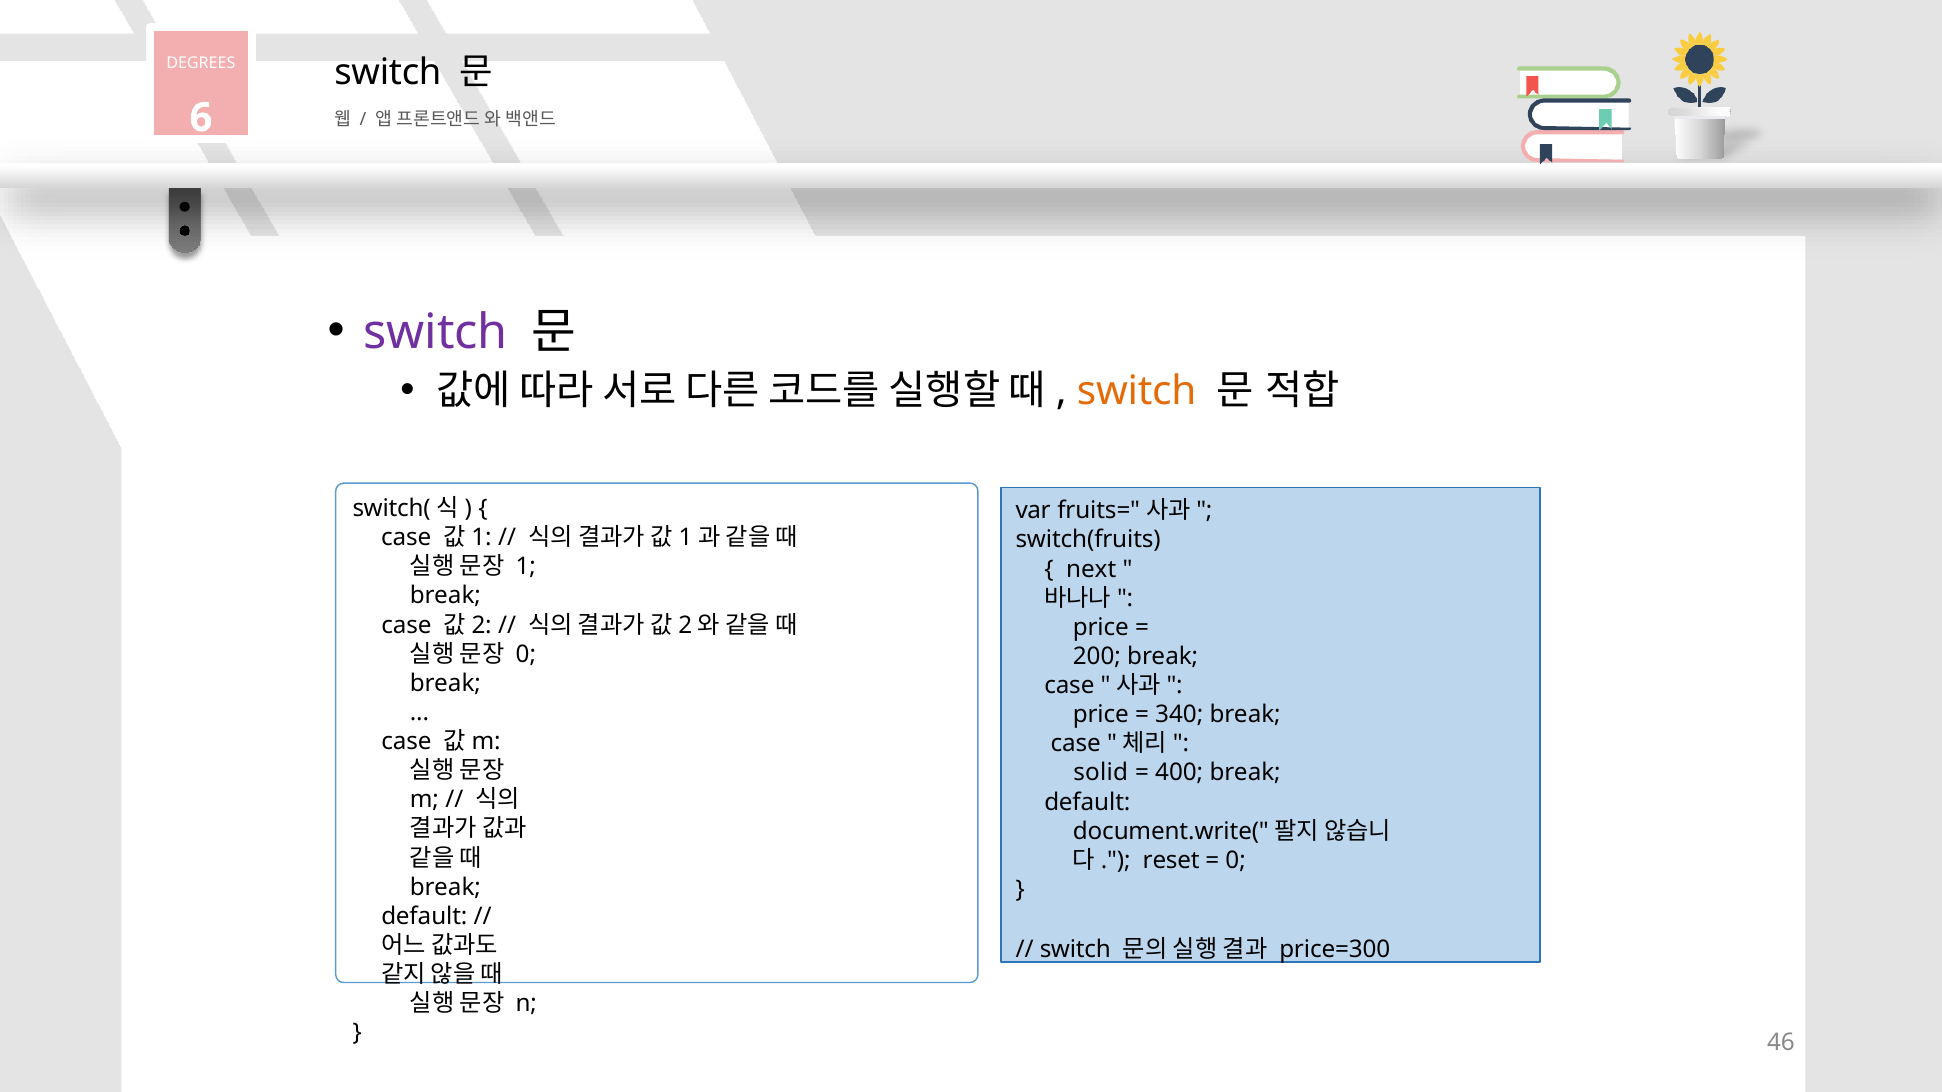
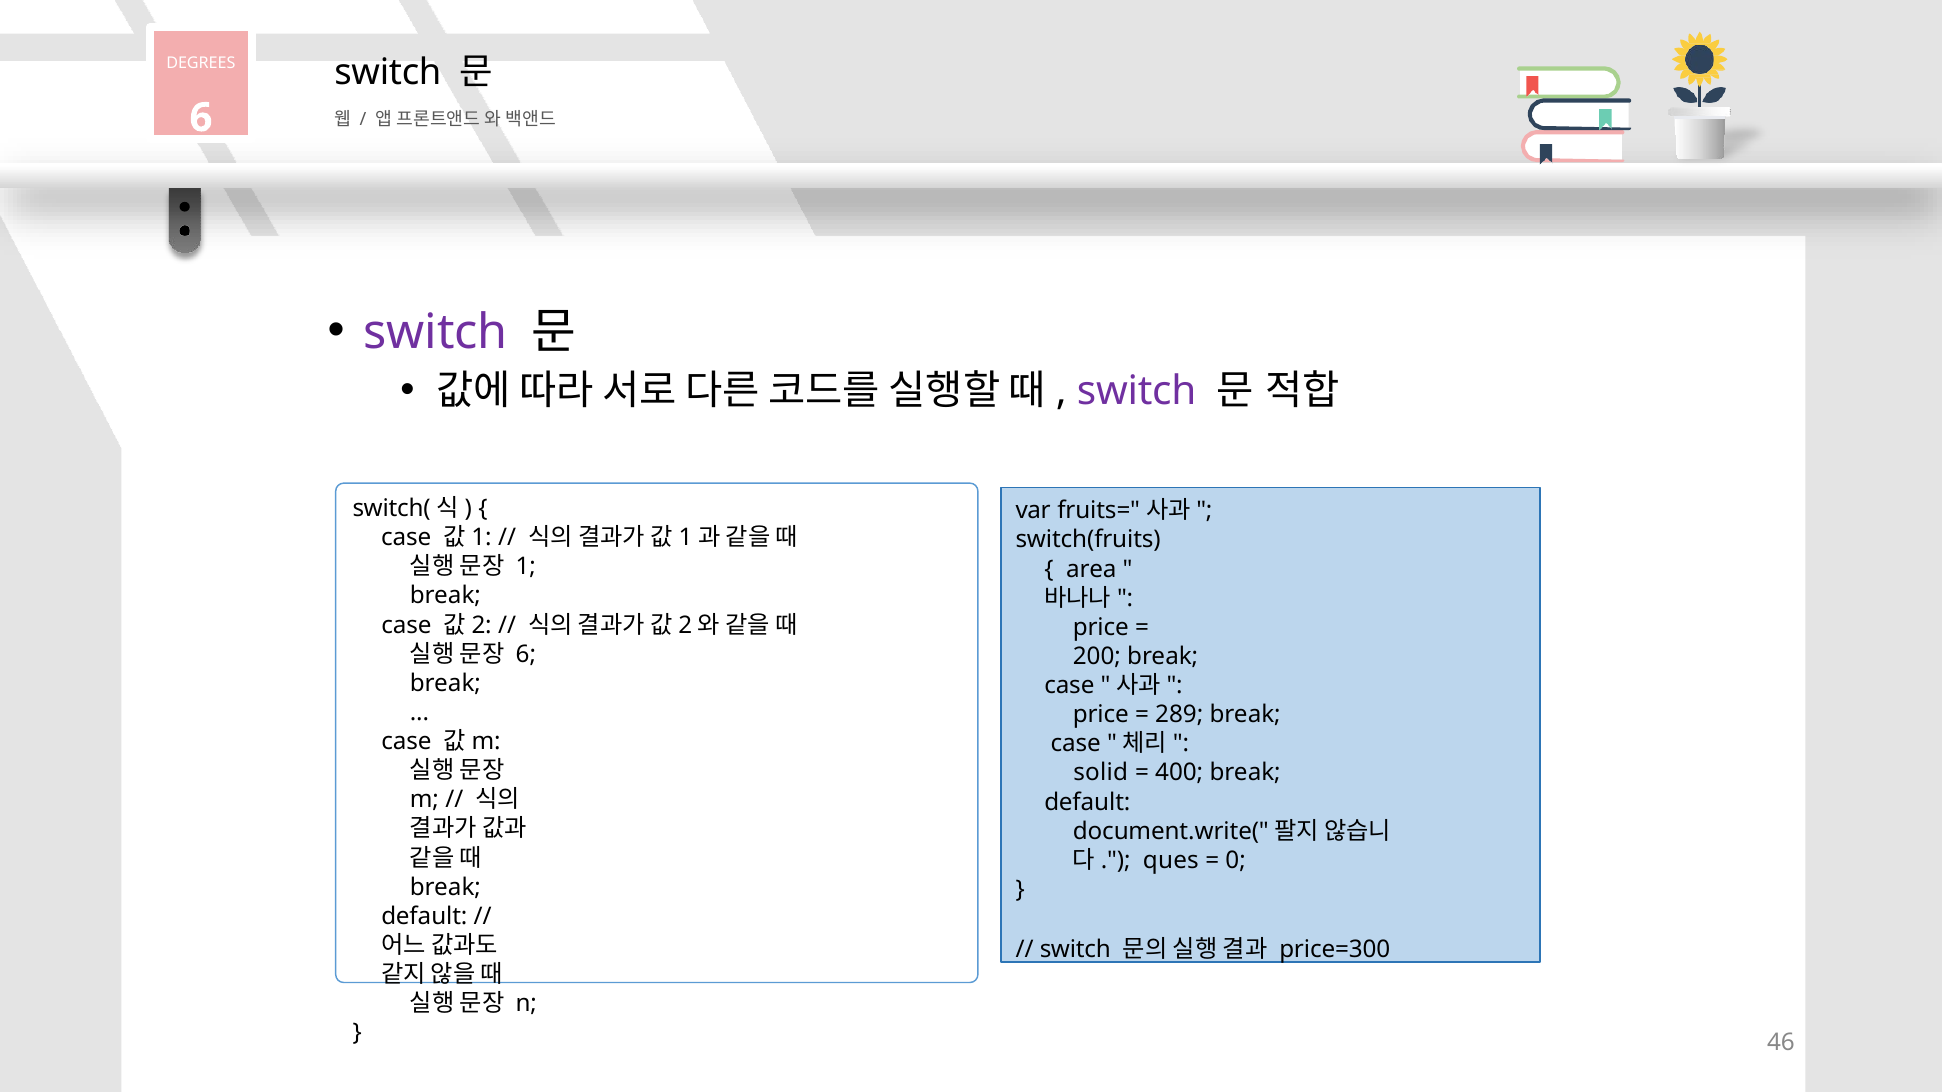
switch at (1137, 391) colour: orange -> purple
next: next -> area
0 at (526, 654): 0 -> 6
340: 340 -> 289
reset: reset -> ques
